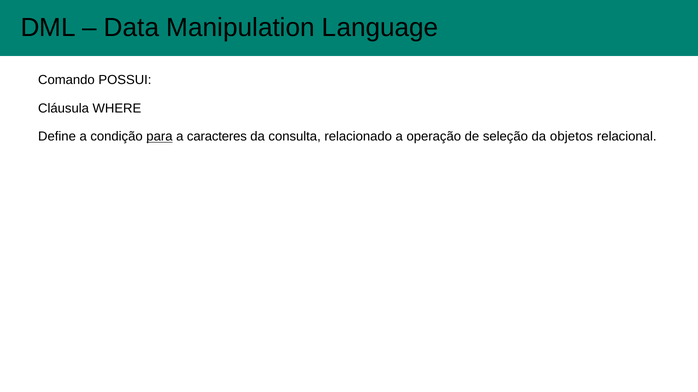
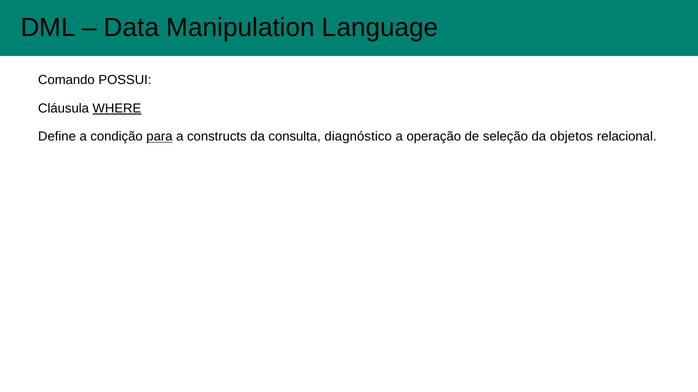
WHERE underline: none -> present
caracteres: caracteres -> constructs
relacionado: relacionado -> diagnóstico
